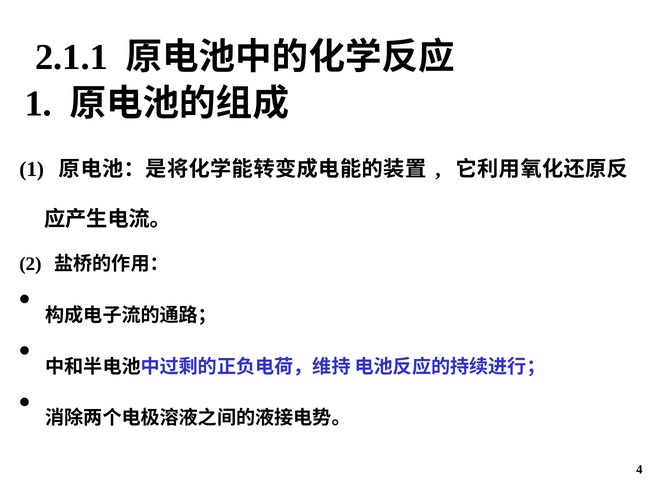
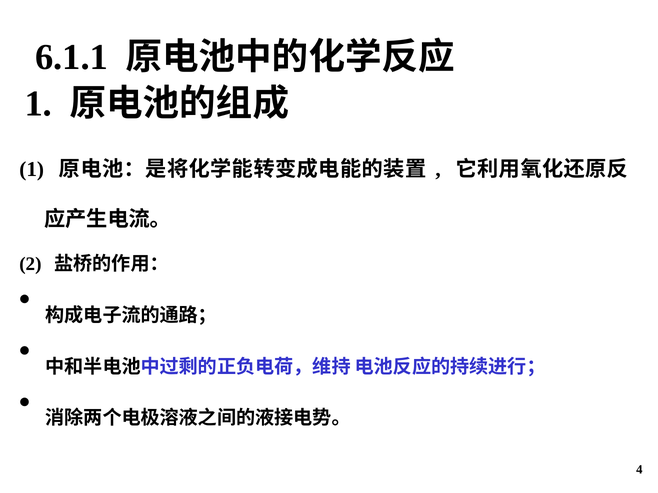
2.1.1: 2.1.1 -> 6.1.1
